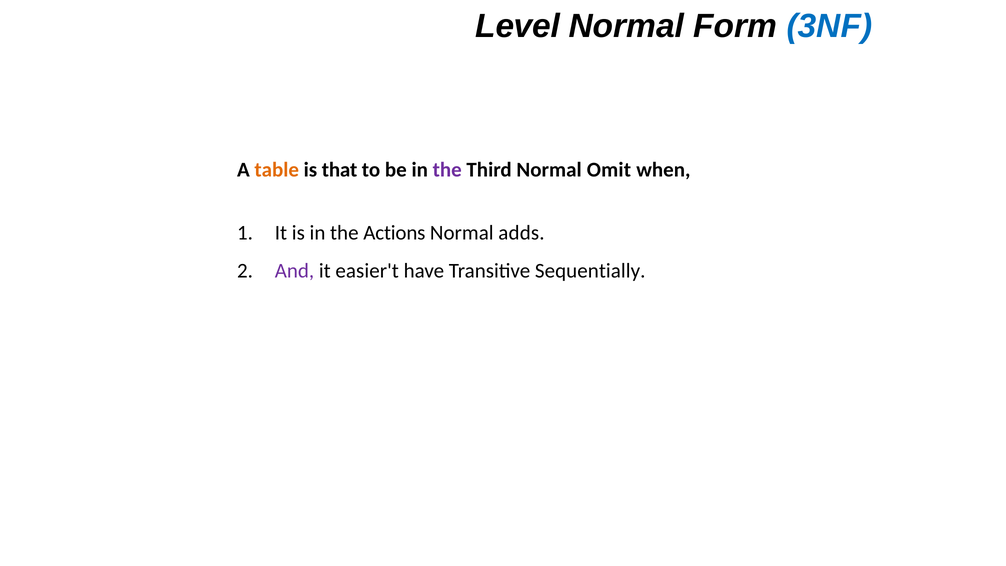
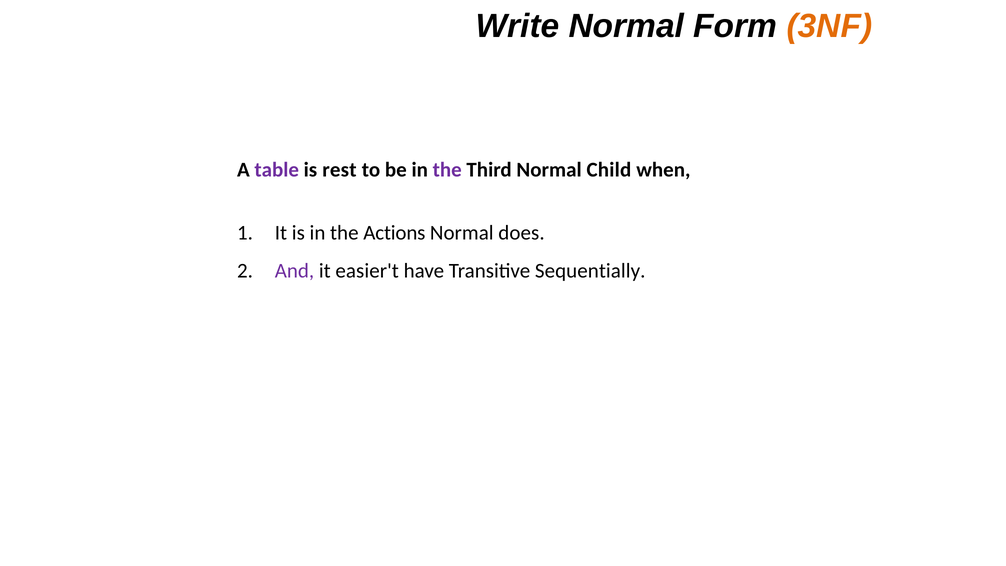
Level: Level -> Write
3NF colour: blue -> orange
table colour: orange -> purple
that: that -> rest
Omit: Omit -> Child
adds: adds -> does
